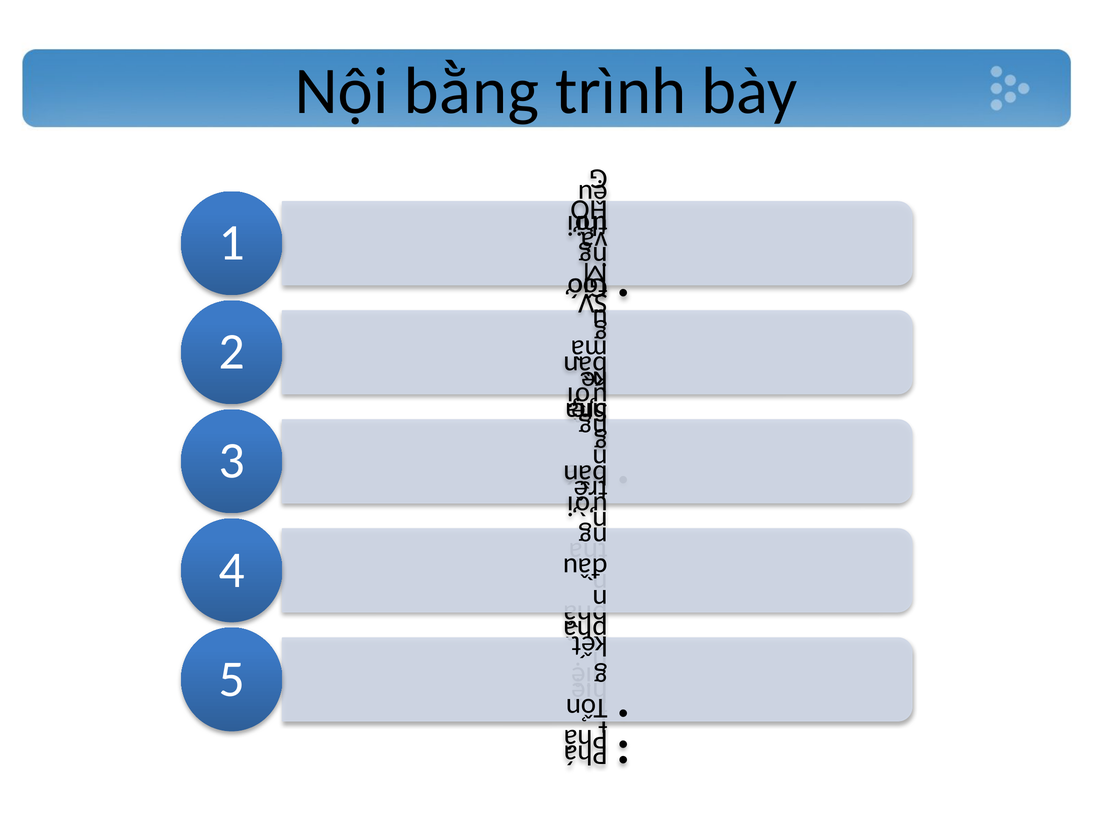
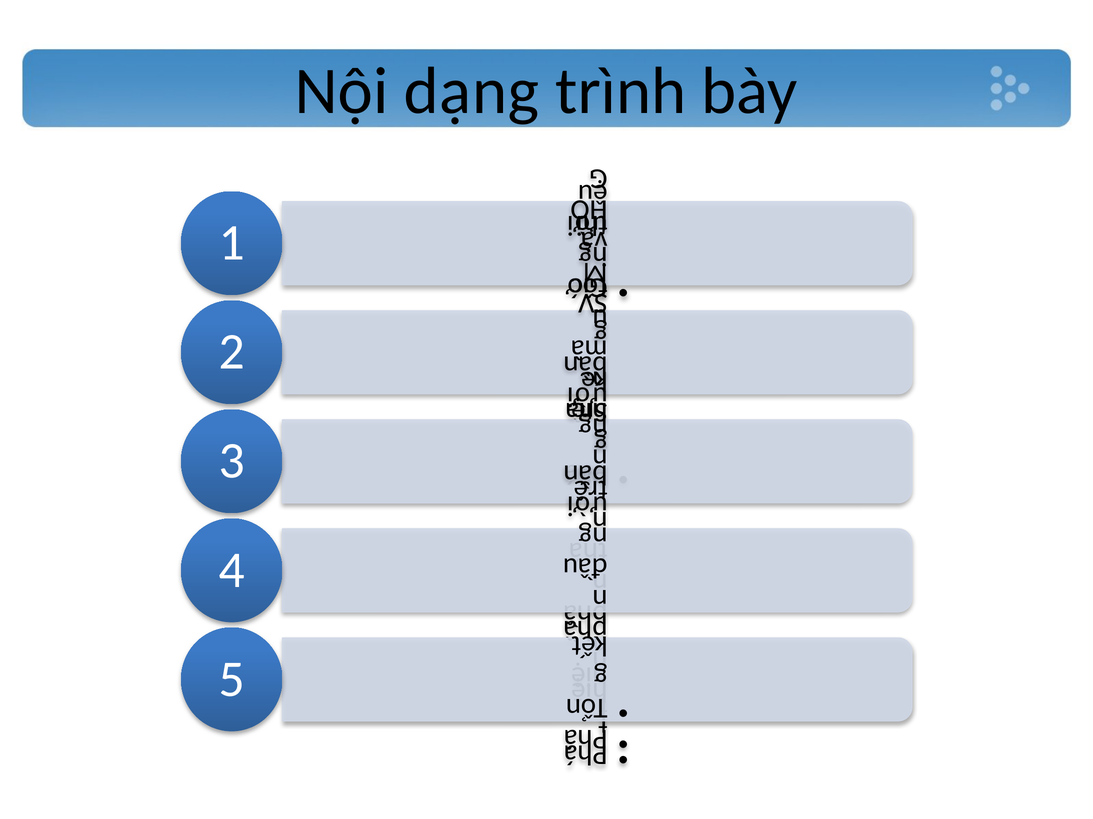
bằng: bằng -> dạng
